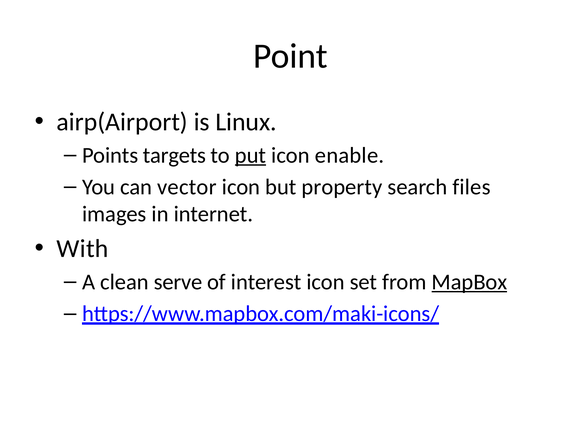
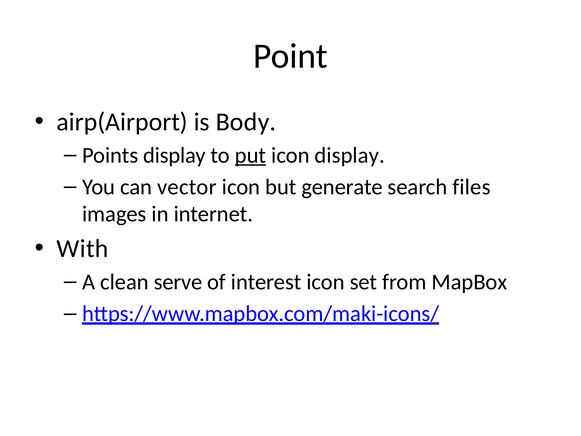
Linux: Linux -> Body
Points targets: targets -> display
icon enable: enable -> display
property: property -> generate
MapBox underline: present -> none
